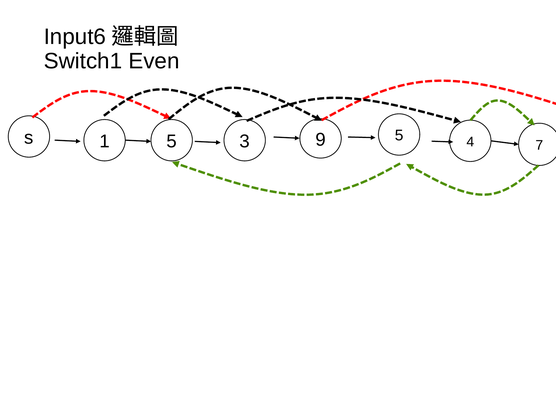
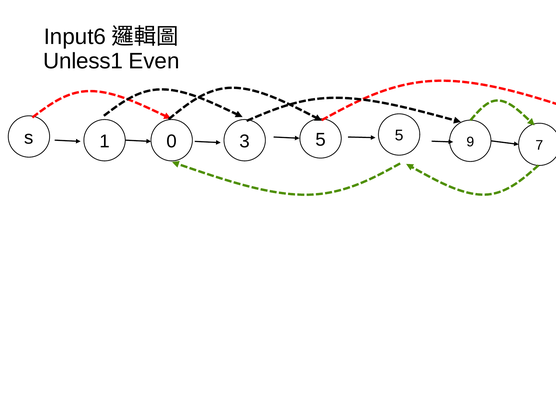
Switch1: Switch1 -> Unless1
4: 4 -> 9
1 5: 5 -> 0
3 9: 9 -> 5
